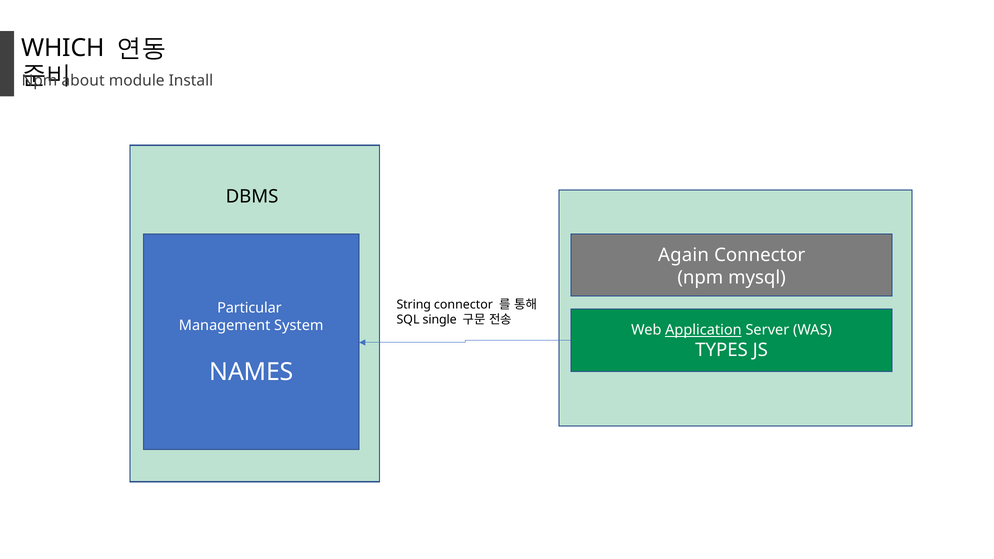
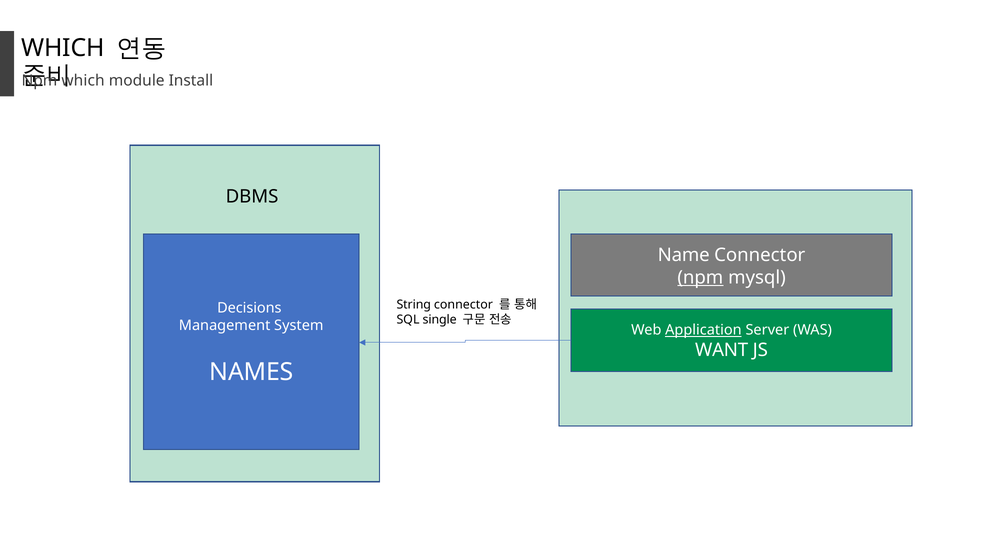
about at (83, 81): about -> which
Again: Again -> Name
npm at (700, 278) underline: none -> present
Particular: Particular -> Decisions
TYPES: TYPES -> WANT
